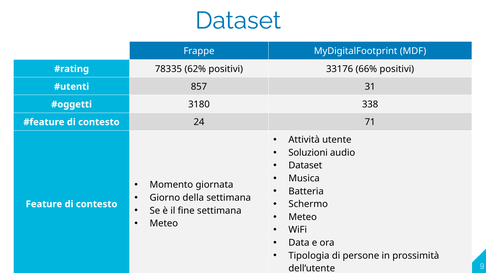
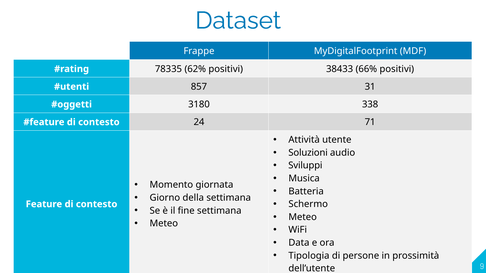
33176: 33176 -> 38433
Dataset at (305, 166): Dataset -> Sviluppi
